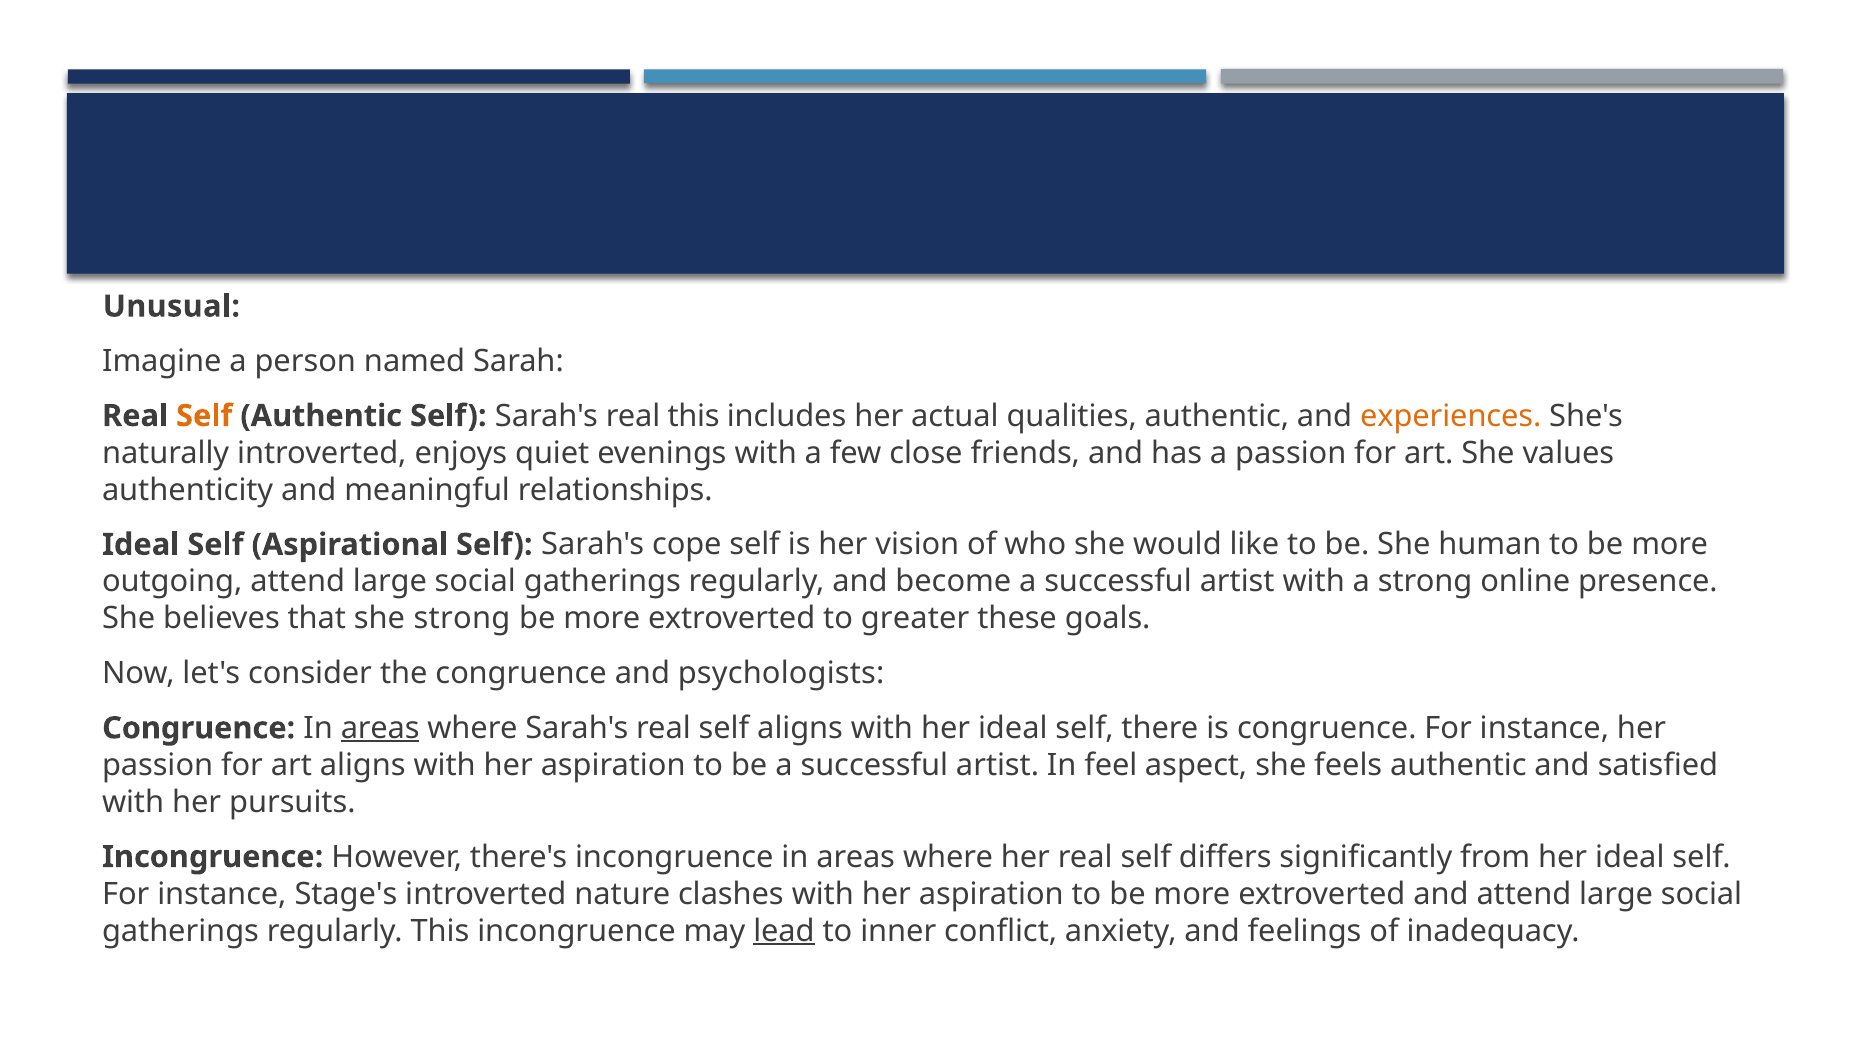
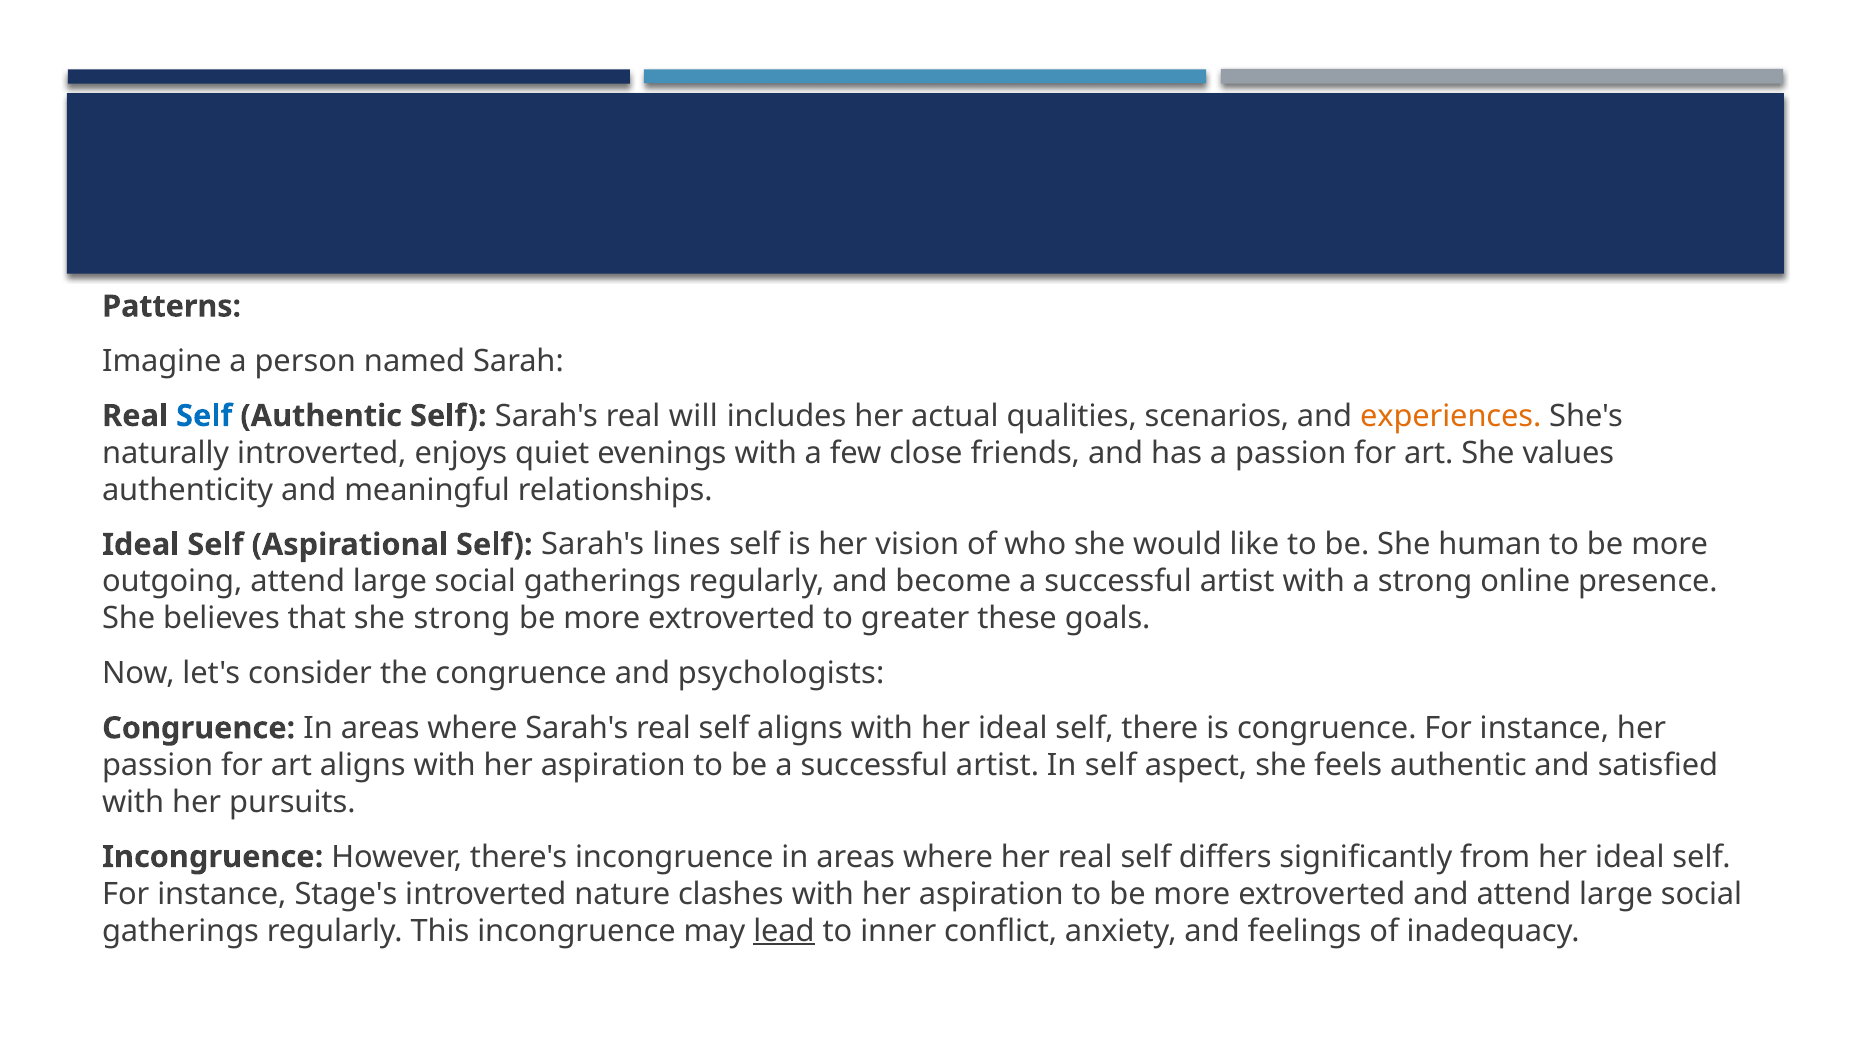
Unusual: Unusual -> Patterns
Self at (204, 416) colour: orange -> blue
real this: this -> will
qualities authentic: authentic -> scenarios
cope: cope -> lines
areas at (380, 728) underline: present -> none
In feel: feel -> self
